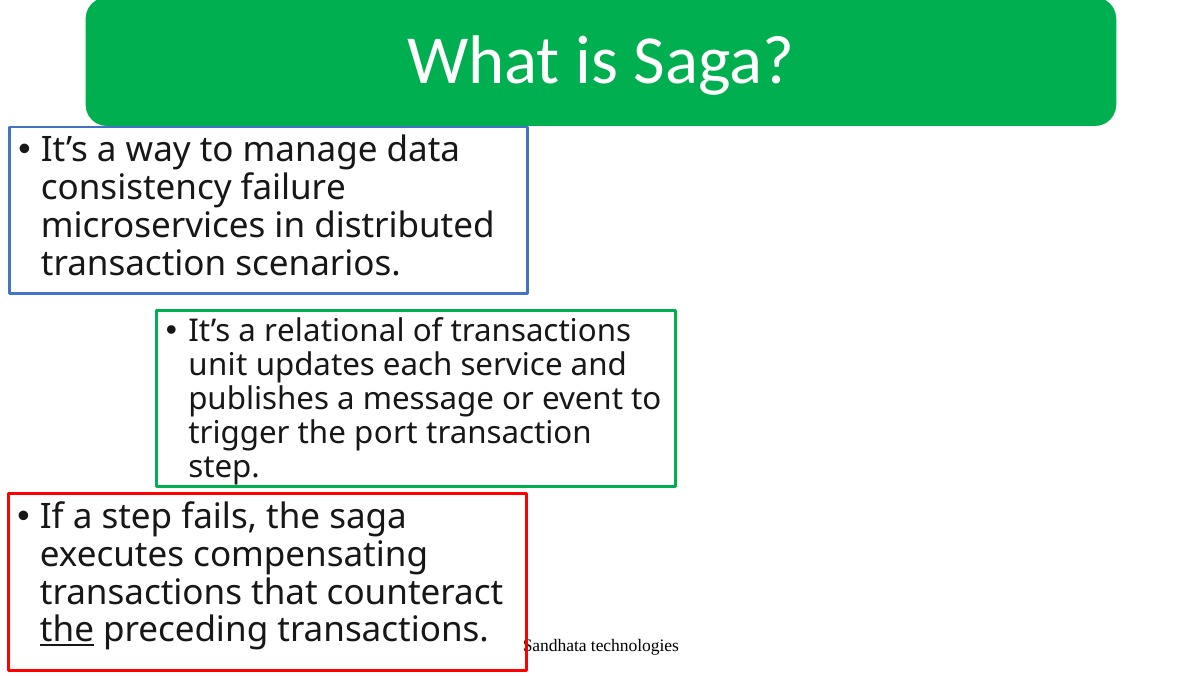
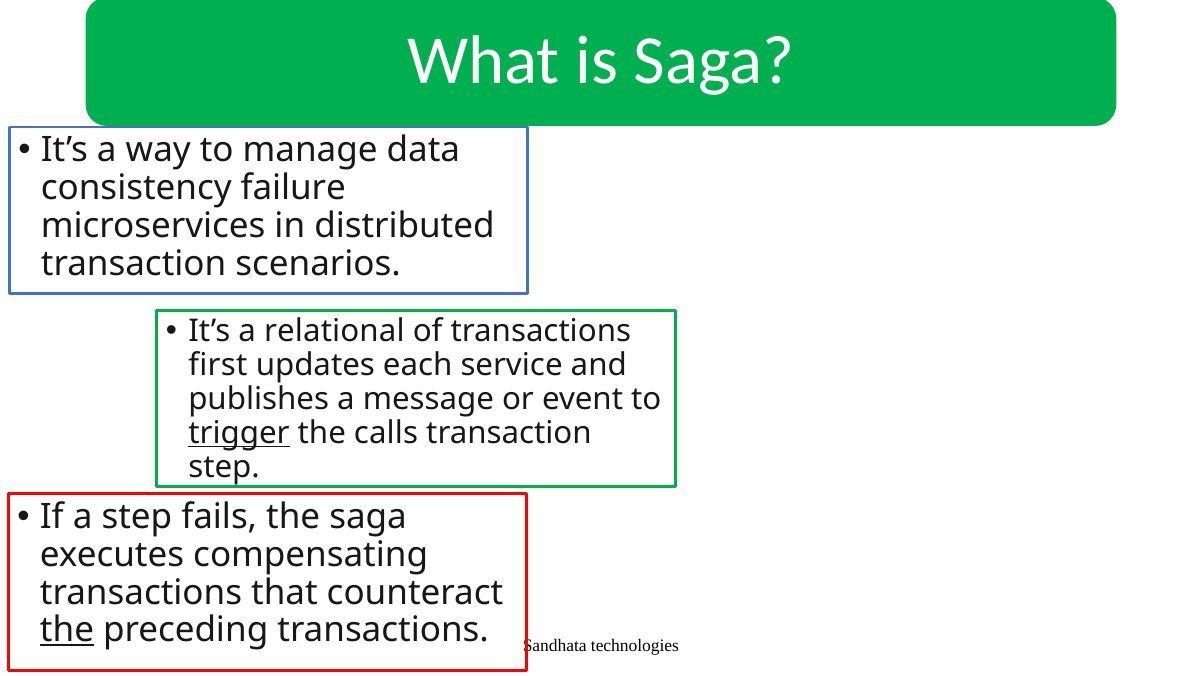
unit: unit -> first
trigger underline: none -> present
port: port -> calls
